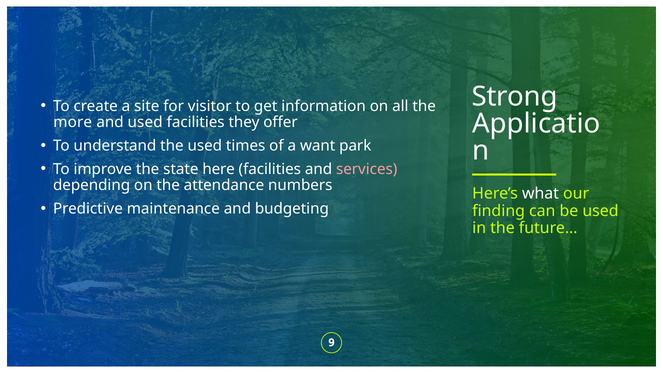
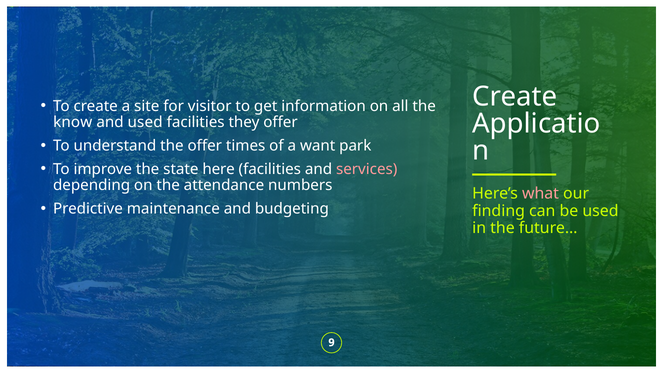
Strong at (515, 97): Strong -> Create
more: more -> know
the used: used -> offer
what colour: white -> pink
